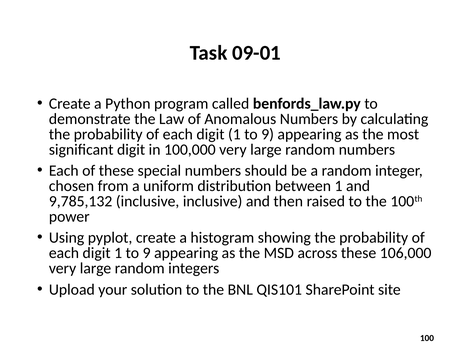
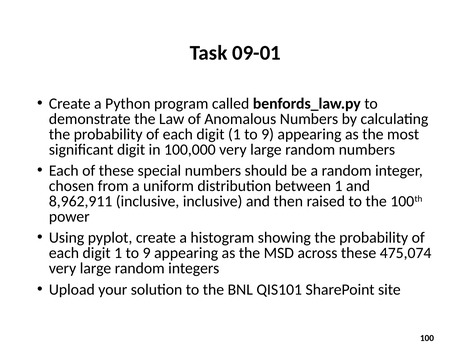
9,785,132: 9,785,132 -> 8,962,911
106,000: 106,000 -> 475,074
